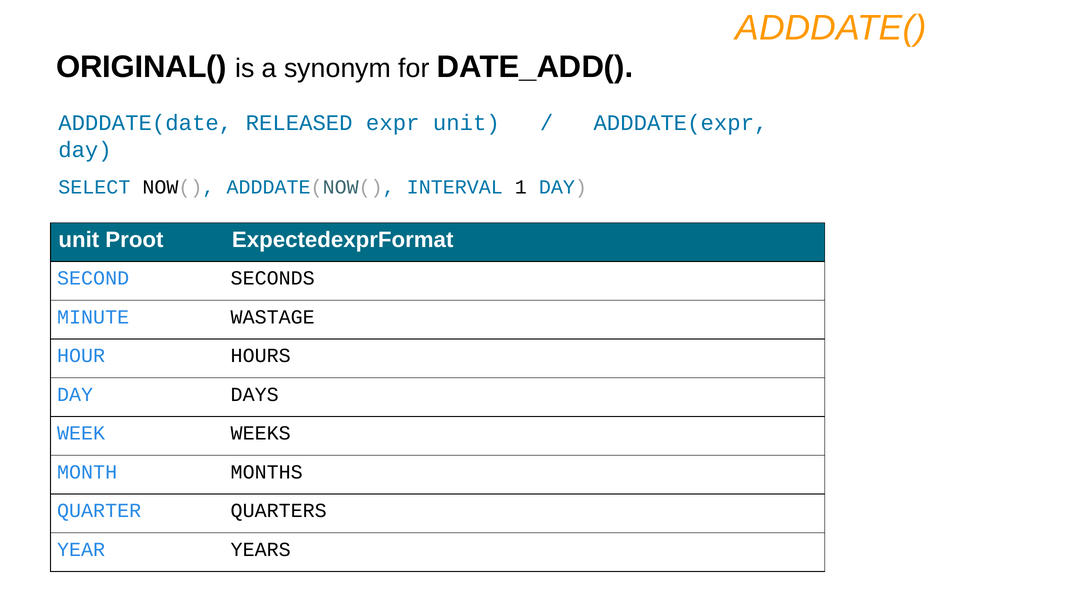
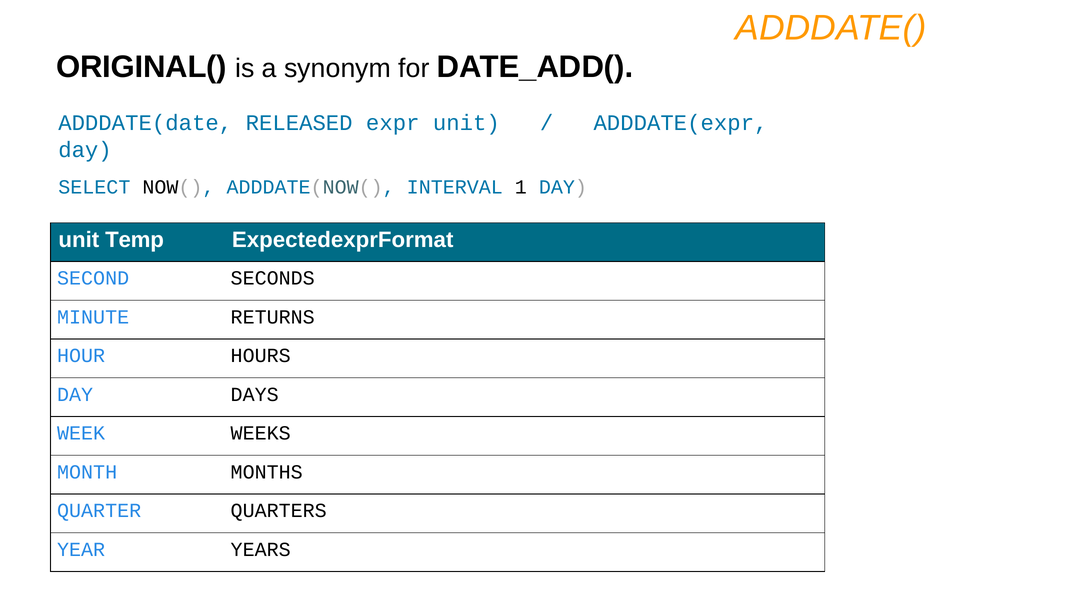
Proot: Proot -> Temp
WASTAGE: WASTAGE -> RETURNS
